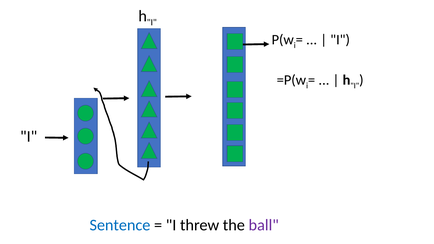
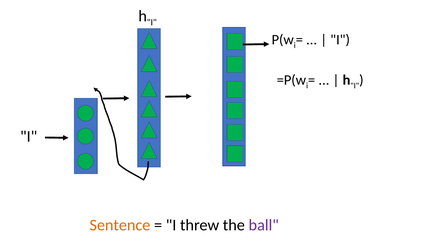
Sentence colour: blue -> orange
